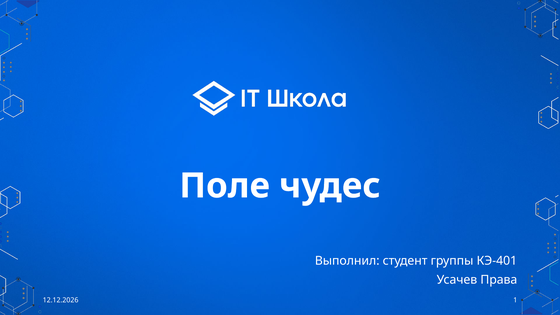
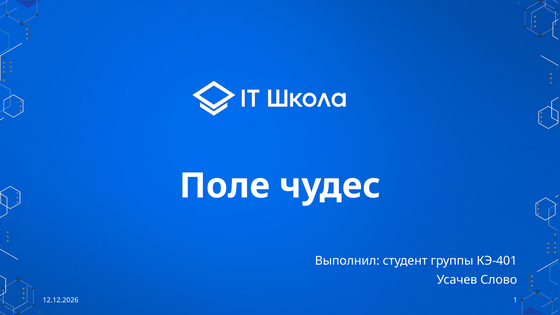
Права: Права -> Слово
